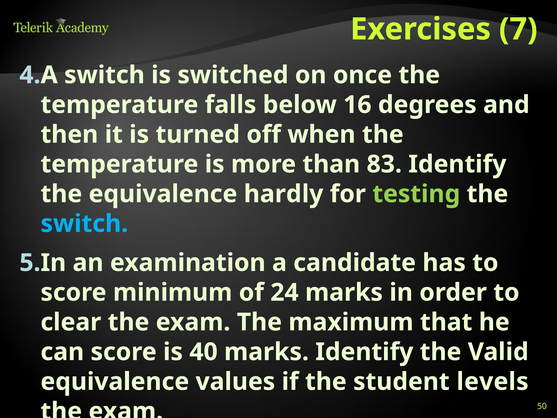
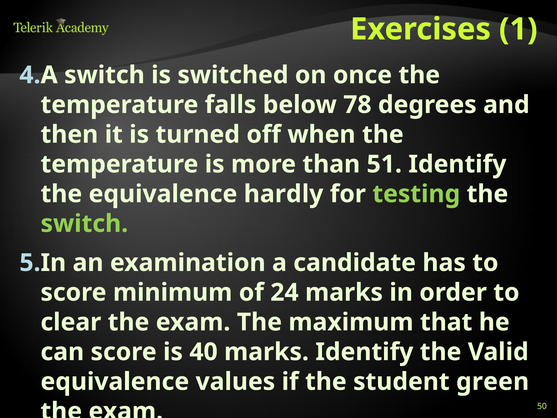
7: 7 -> 1
16: 16 -> 78
83: 83 -> 51
switch at (84, 224) colour: light blue -> light green
levels: levels -> green
